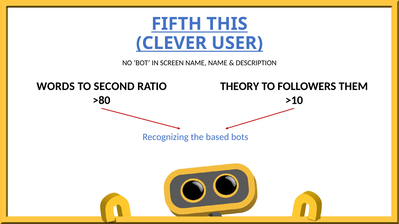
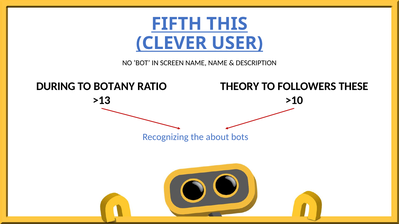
WORDS: WORDS -> DURING
SECOND: SECOND -> BOTANY
THEM: THEM -> THESE
>80: >80 -> >13
based: based -> about
